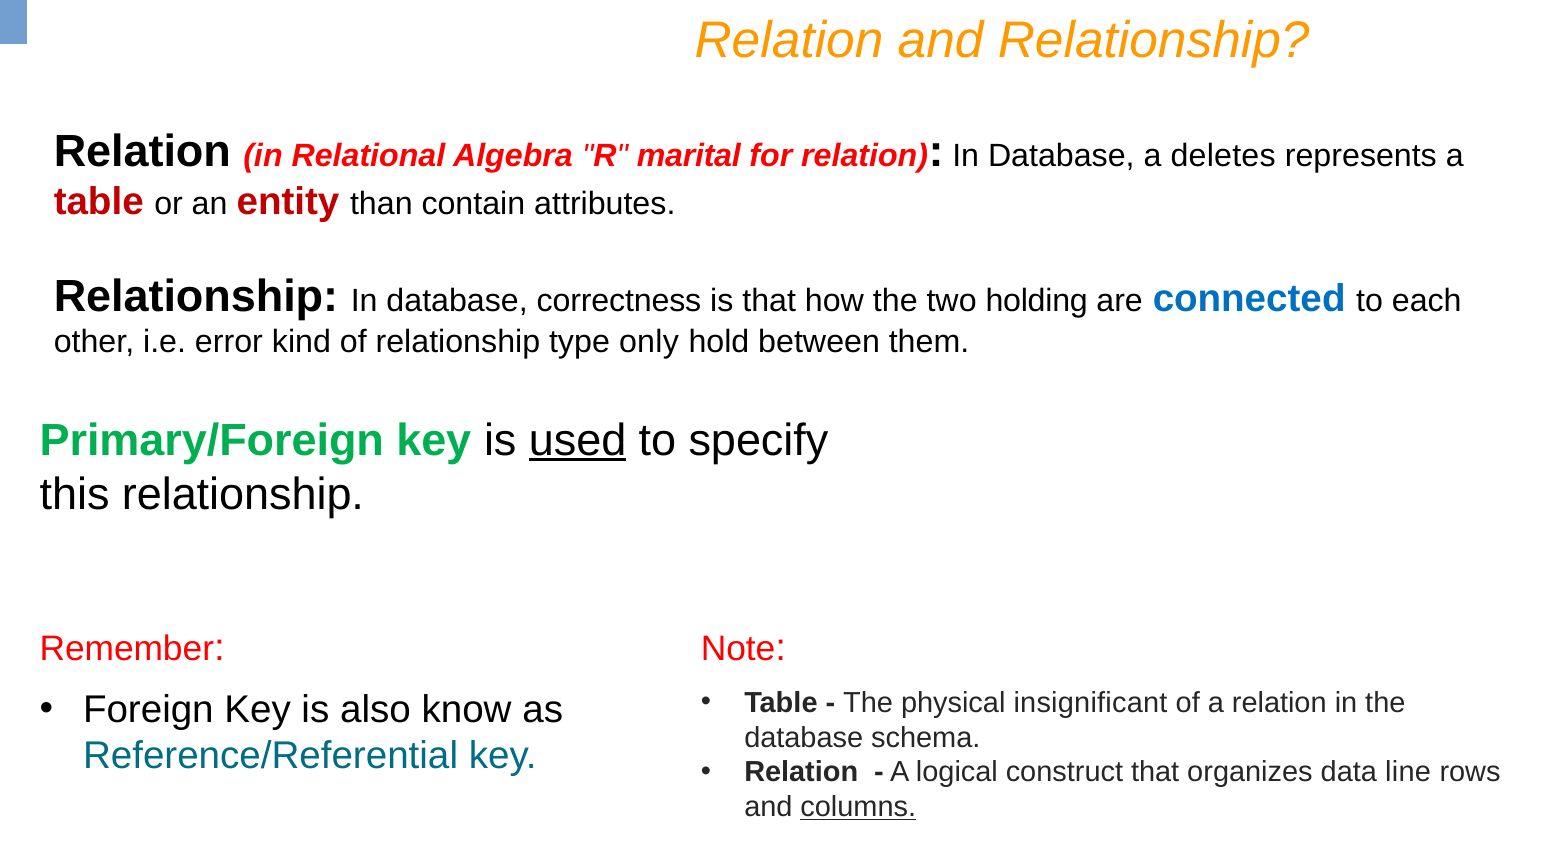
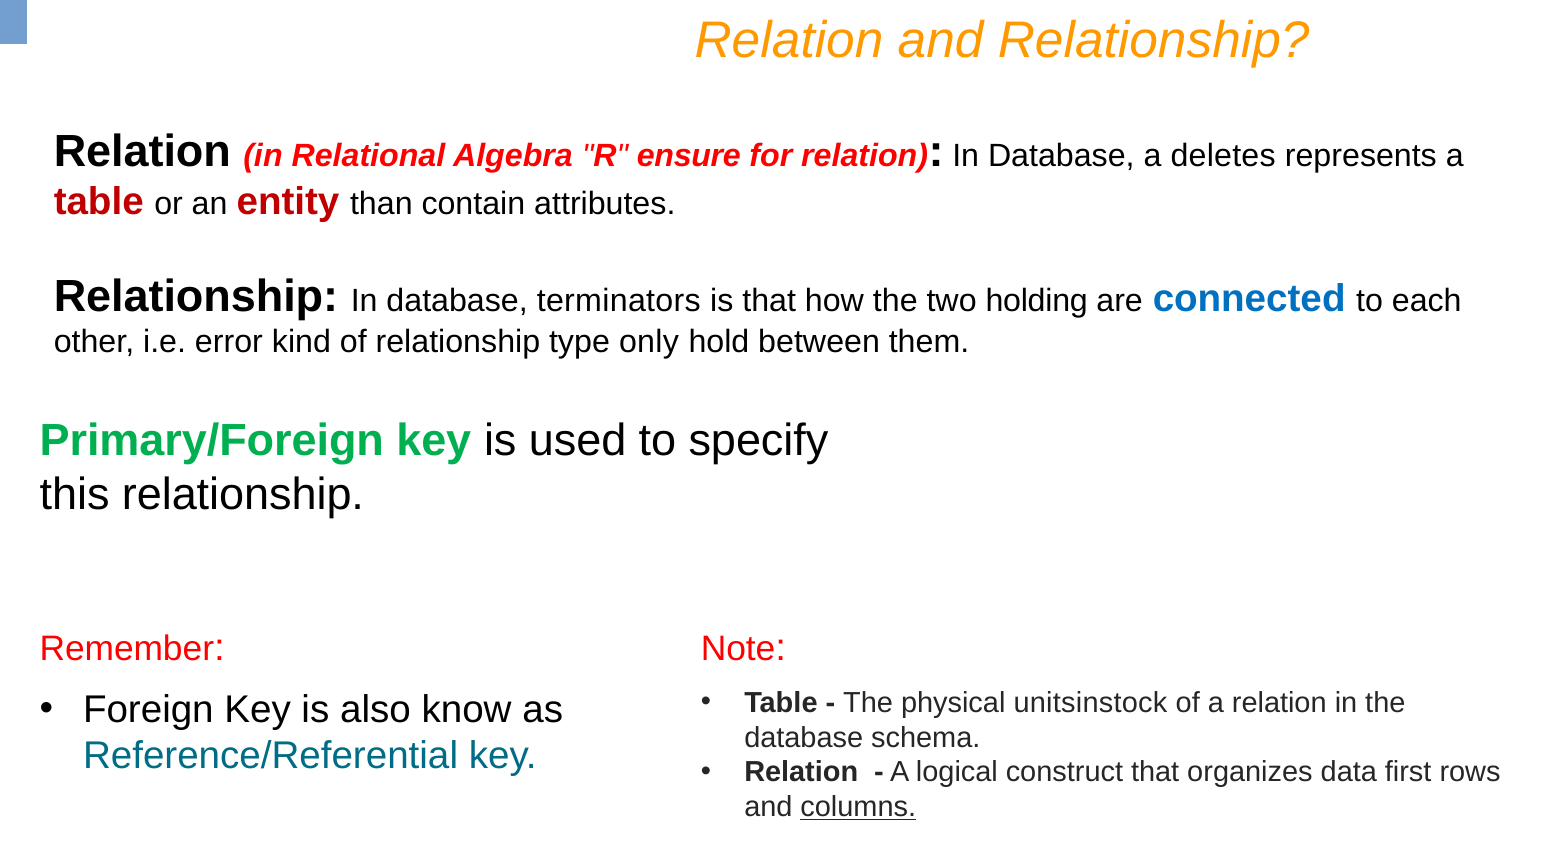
marital: marital -> ensure
correctness: correctness -> terminators
used underline: present -> none
insignificant: insignificant -> unitsinstock
line: line -> first
